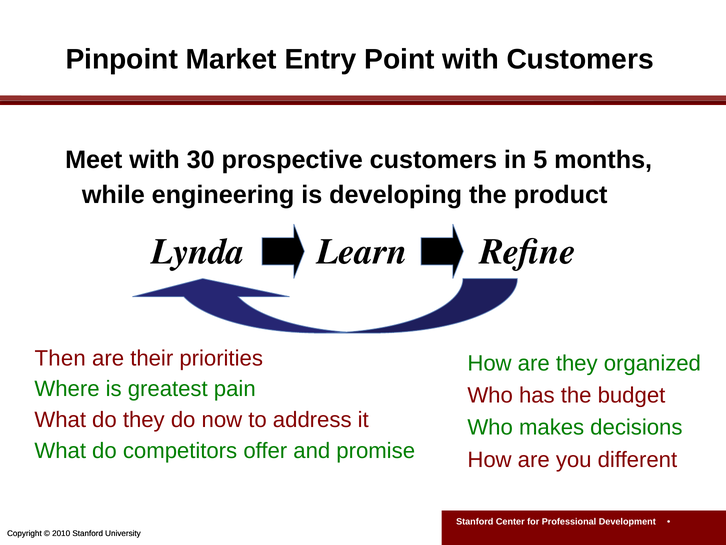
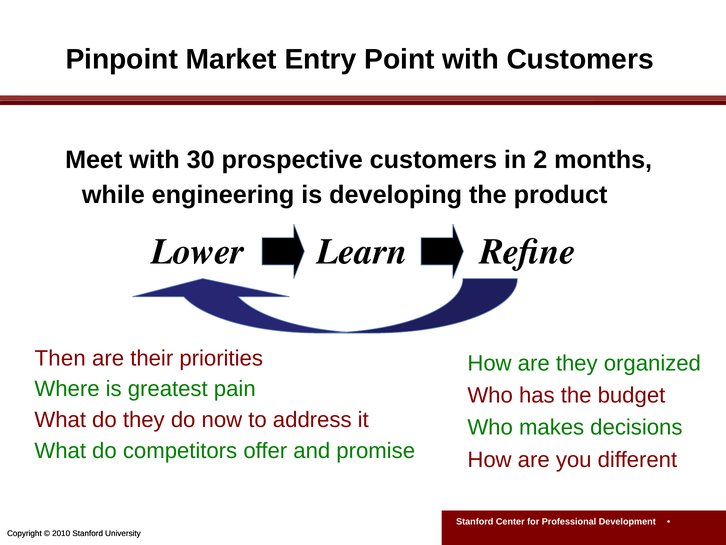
5: 5 -> 2
Lynda: Lynda -> Lower
